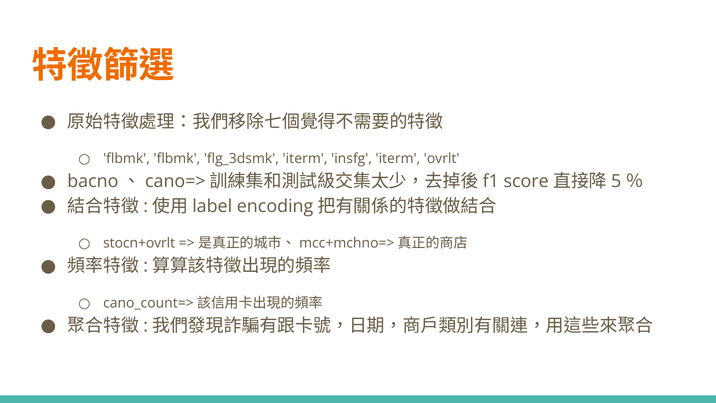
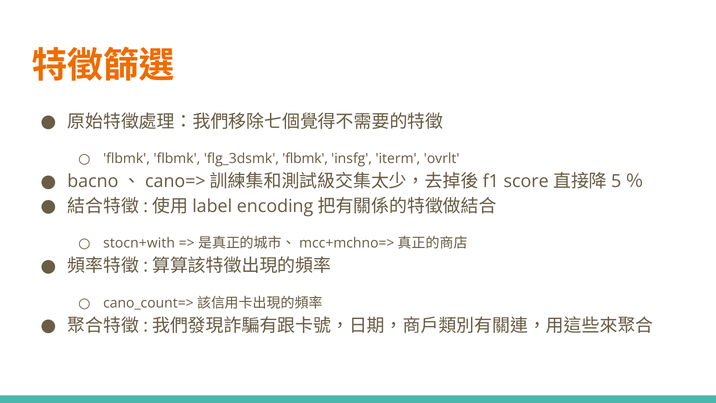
flg_3dsmk iterm: iterm -> flbmk
stocn+ovrlt: stocn+ovrlt -> stocn+with
